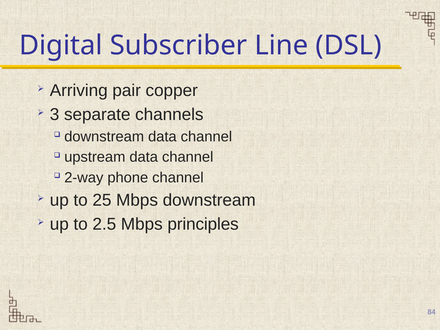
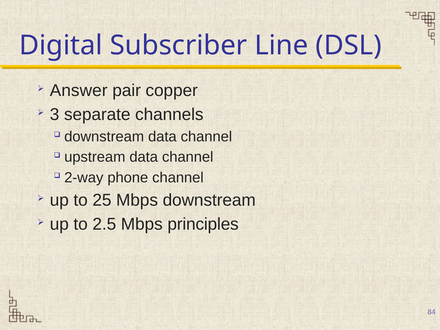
Arriving: Arriving -> Answer
